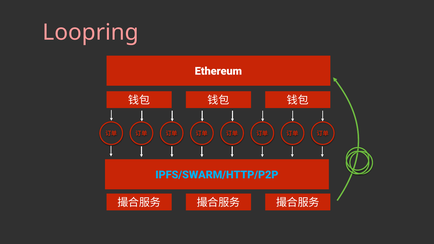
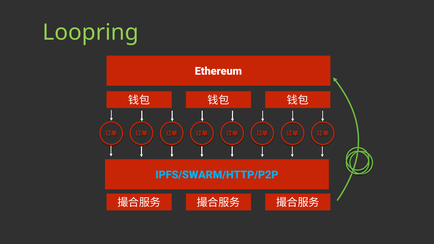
Loopring colour: pink -> light green
